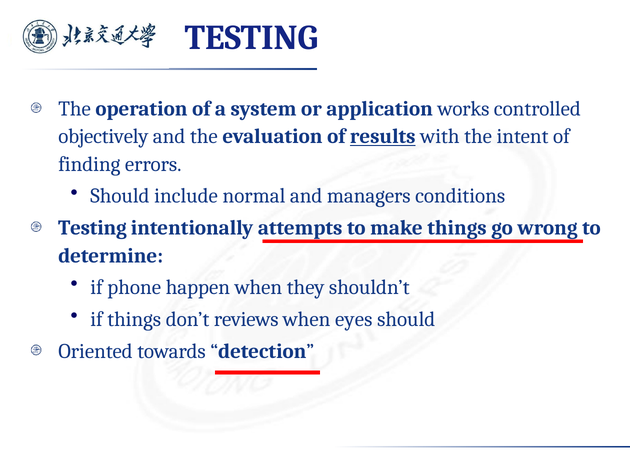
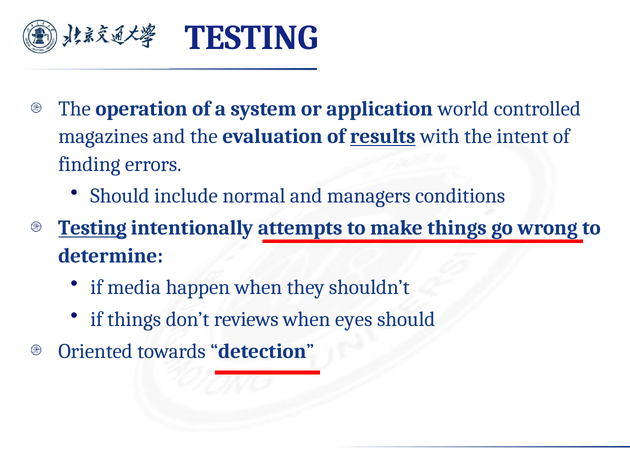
works: works -> world
objectively: objectively -> magazines
Testing at (92, 228) underline: none -> present
phone: phone -> media
